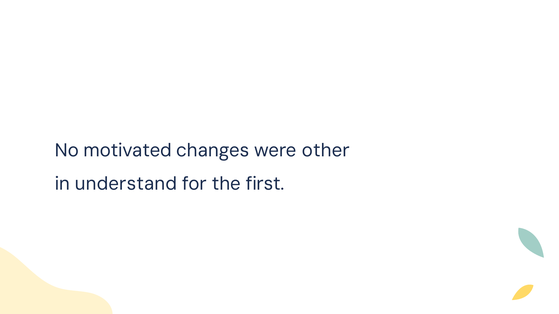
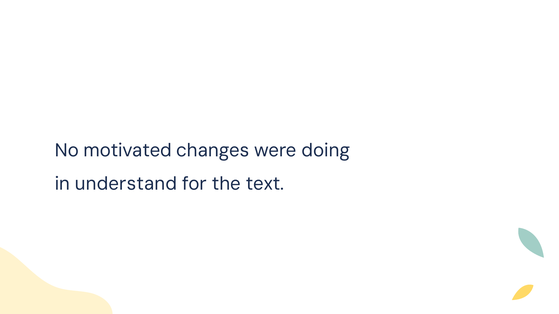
other: other -> doing
first: first -> text
